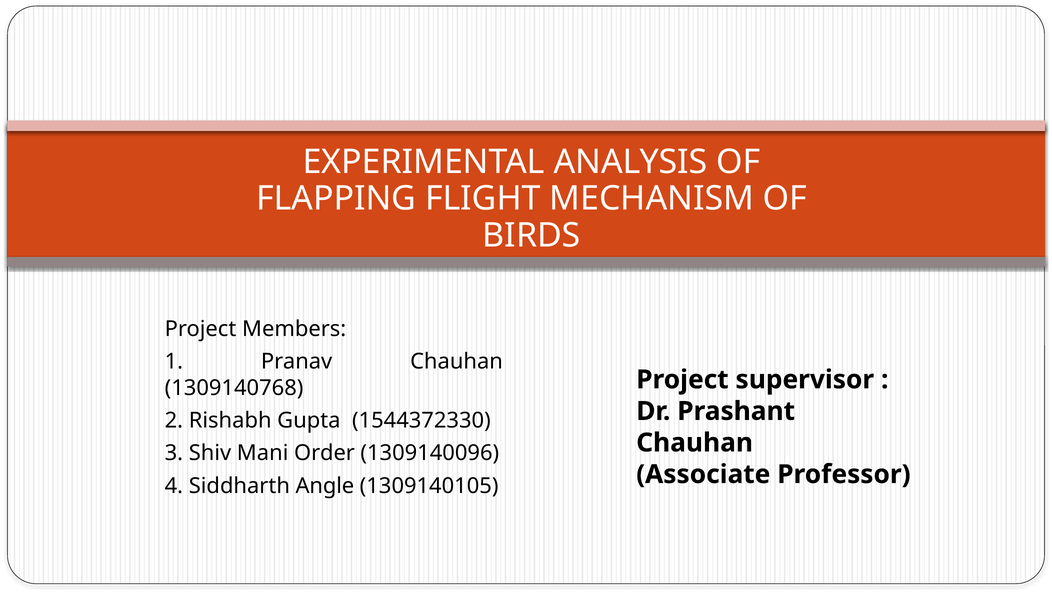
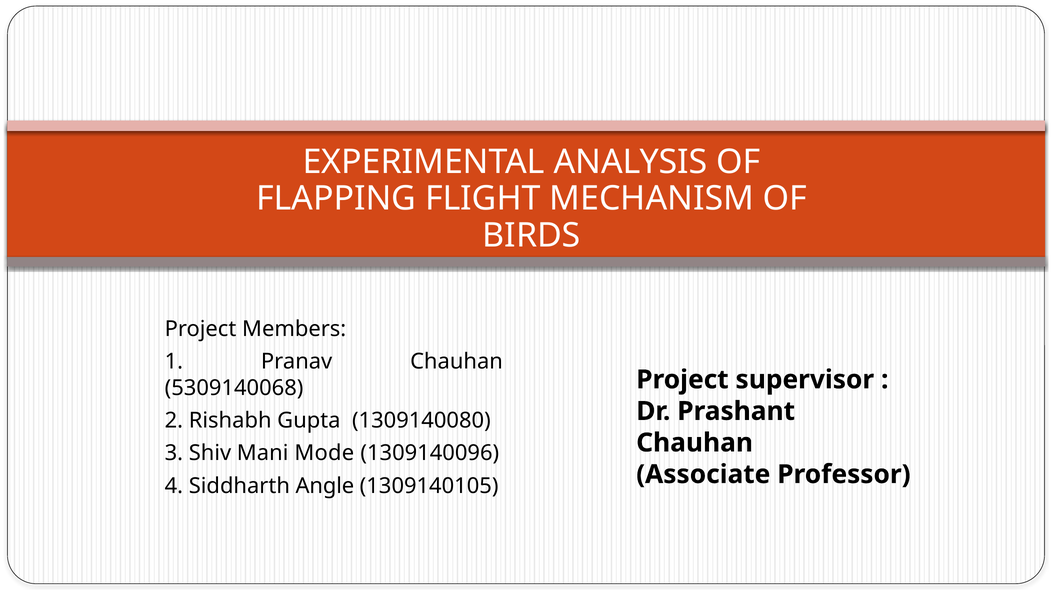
1309140768: 1309140768 -> 5309140068
1544372330: 1544372330 -> 1309140080
Order: Order -> Mode
